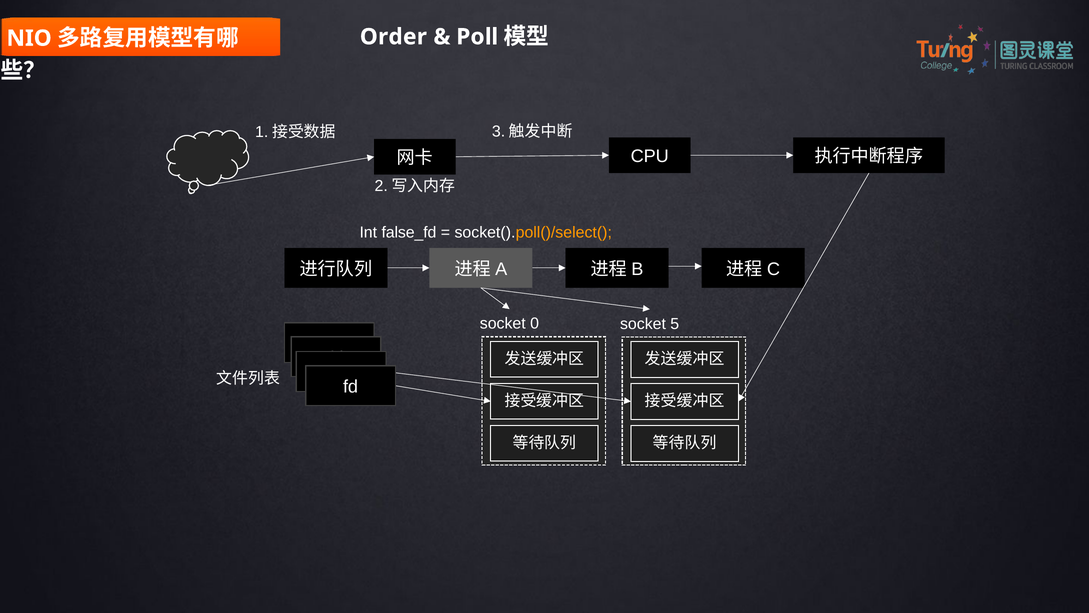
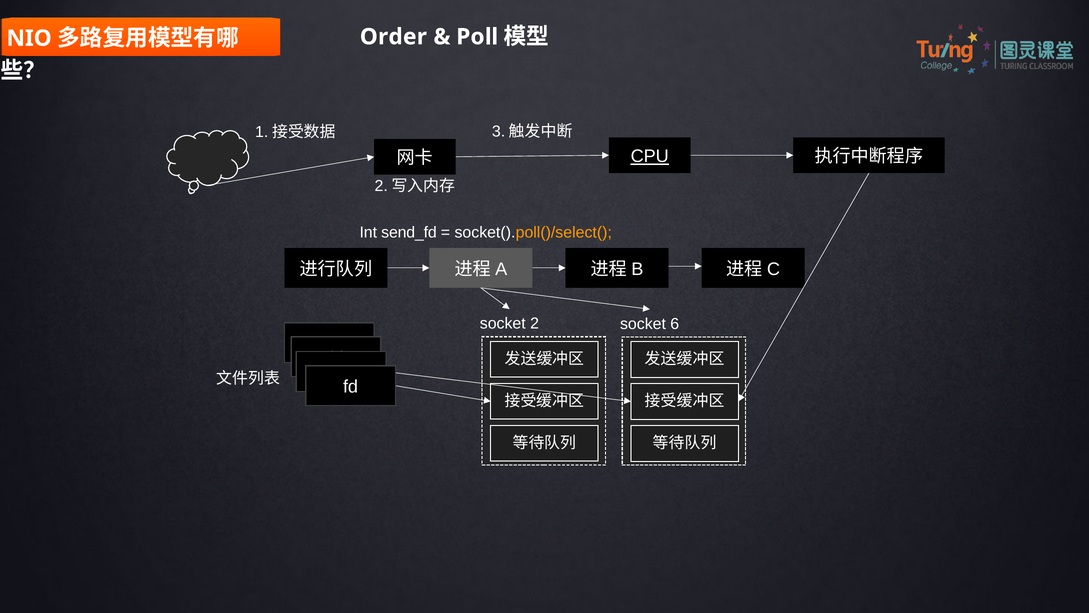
CPU underline: none -> present
false_fd: false_fd -> send_fd
0: 0 -> 2
5: 5 -> 6
